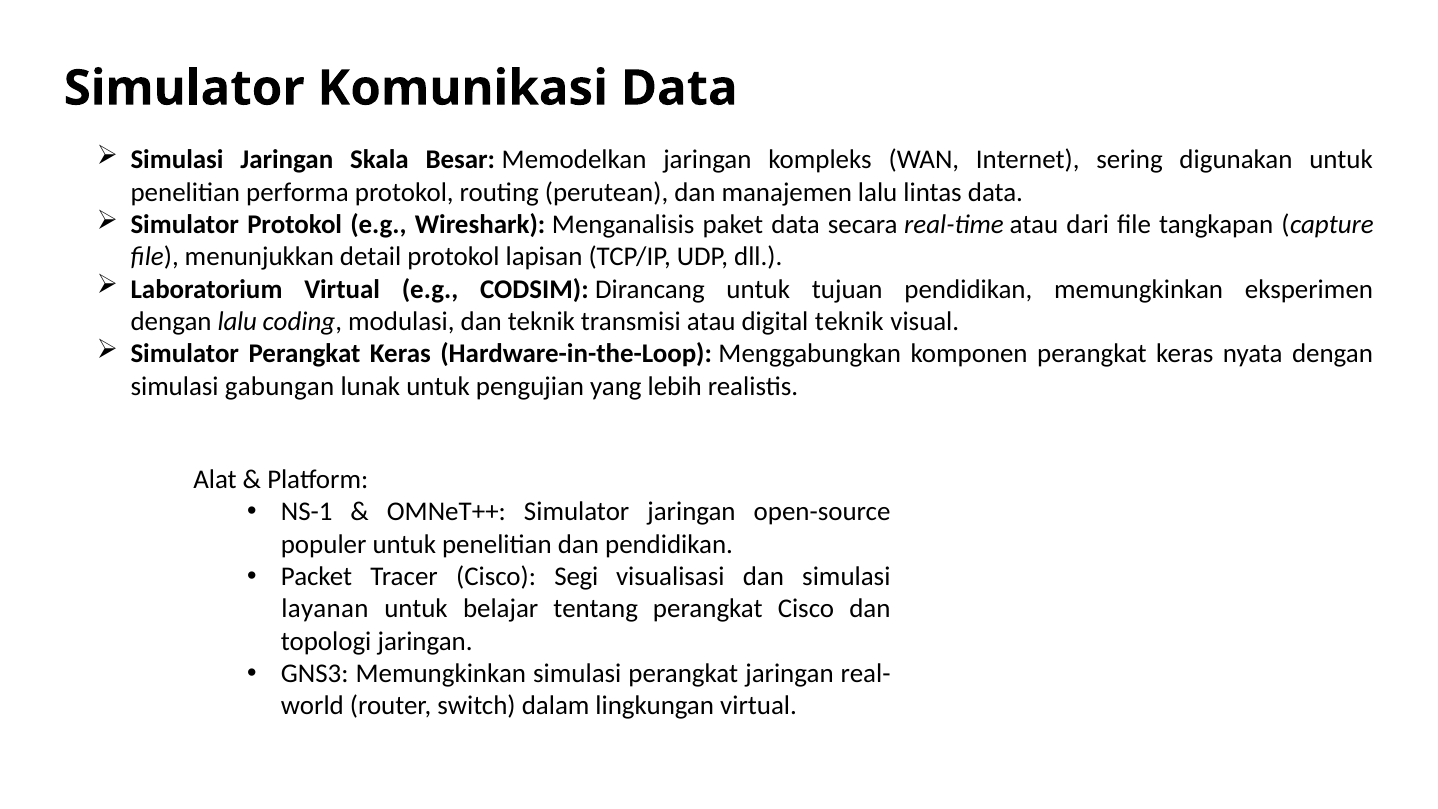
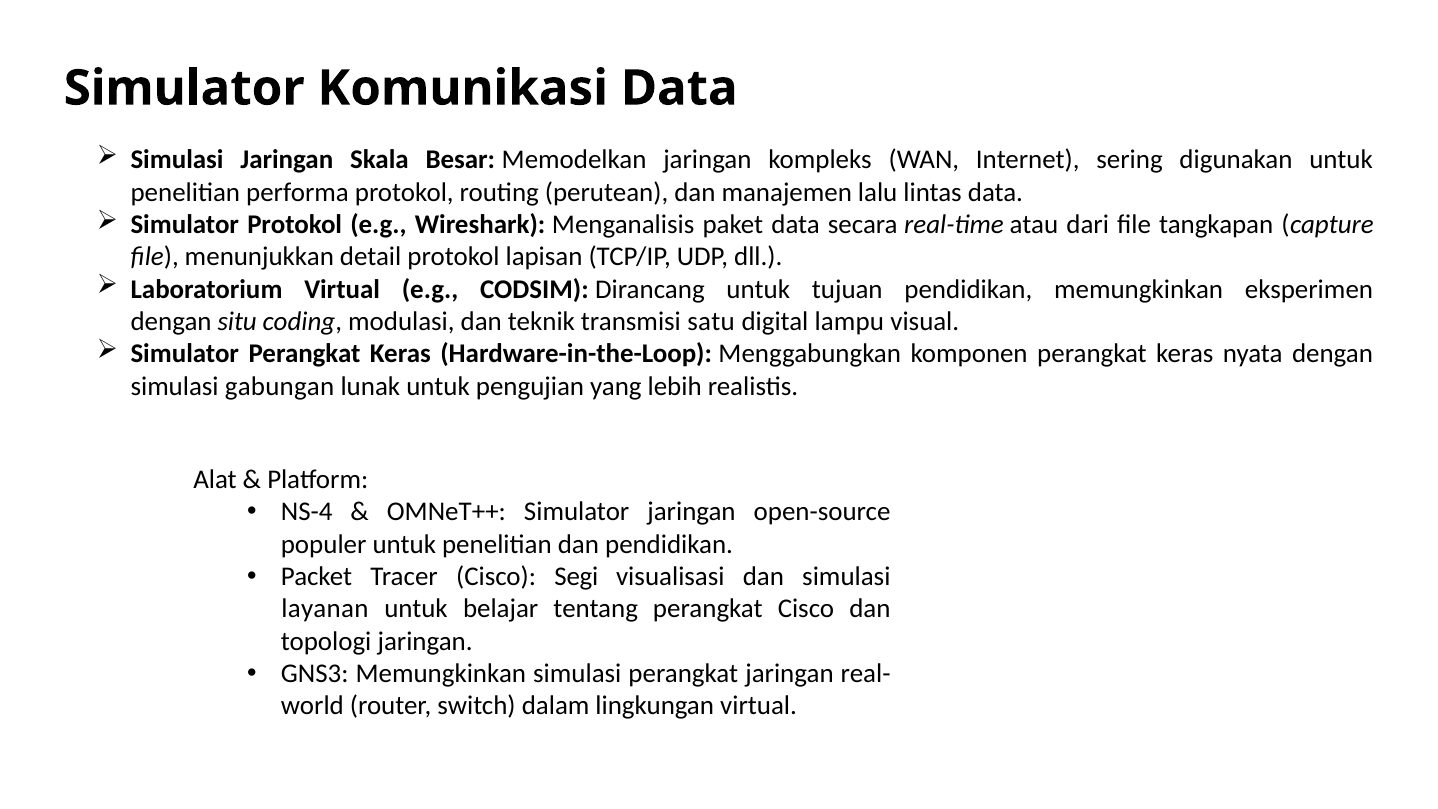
dengan lalu: lalu -> situ
transmisi atau: atau -> satu
digital teknik: teknik -> lampu
NS-1: NS-1 -> NS-4
